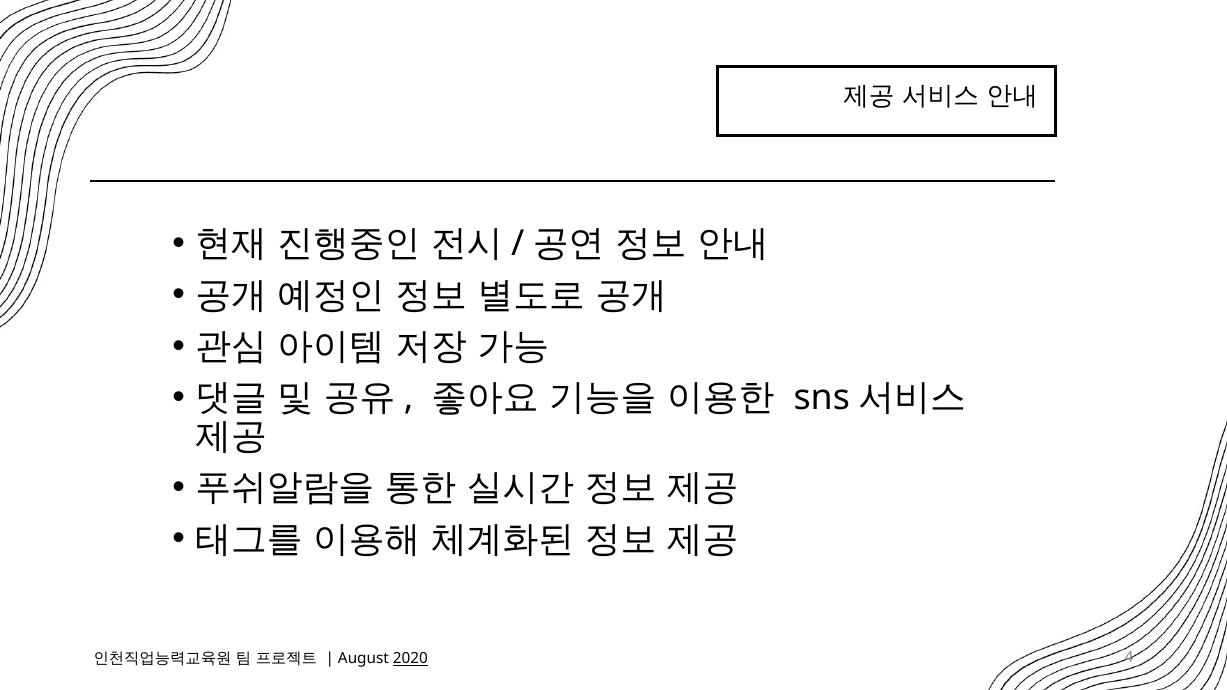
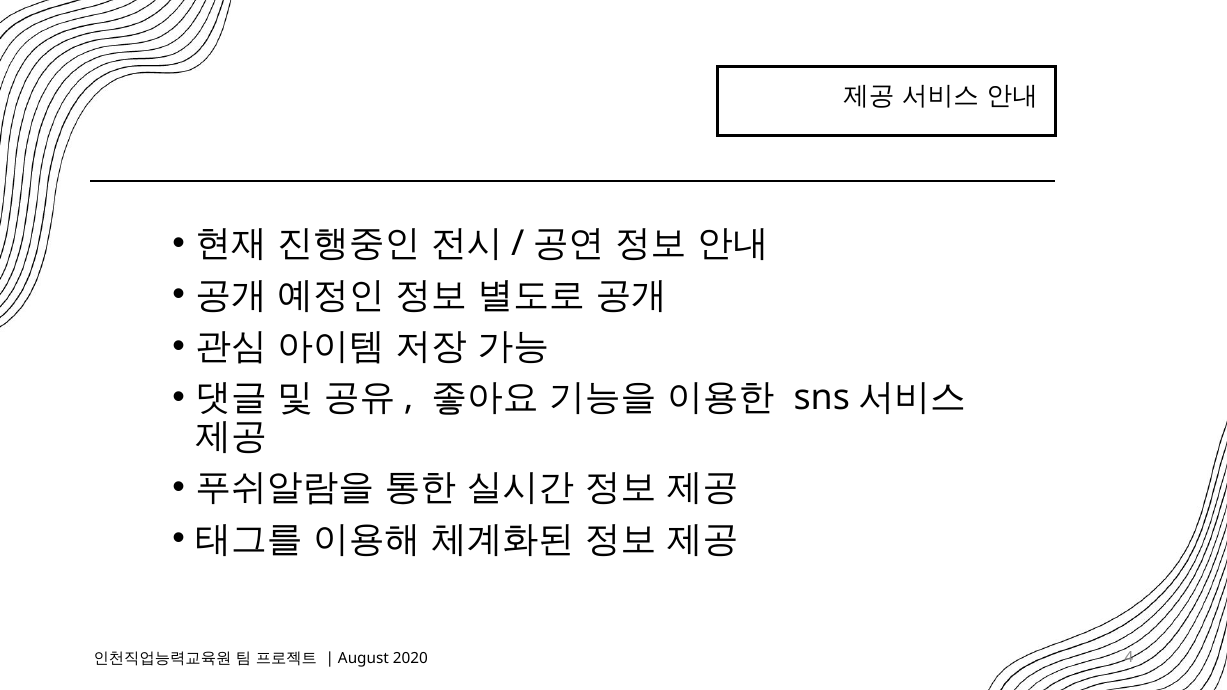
2020 underline: present -> none
